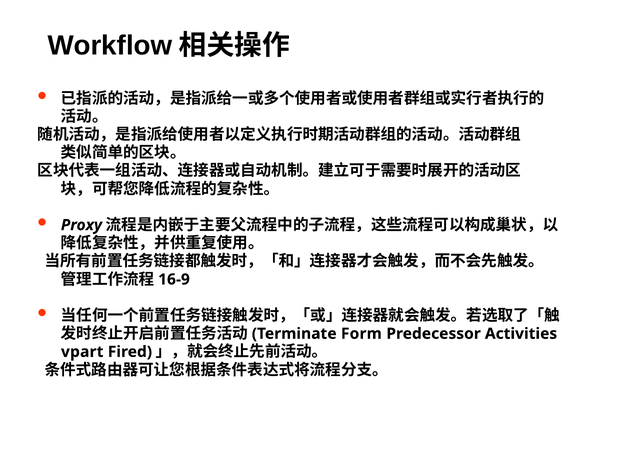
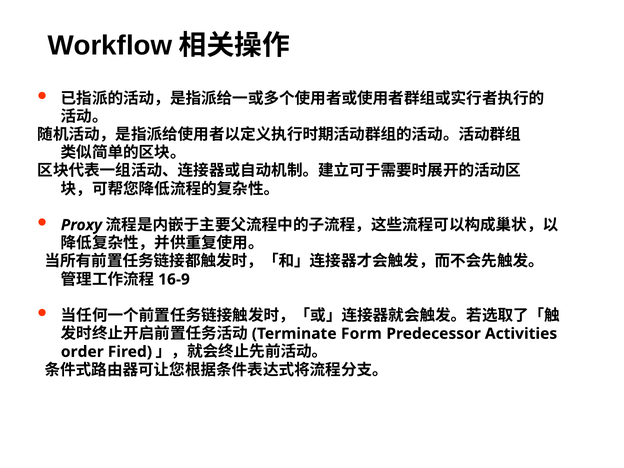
vpart: vpart -> order
